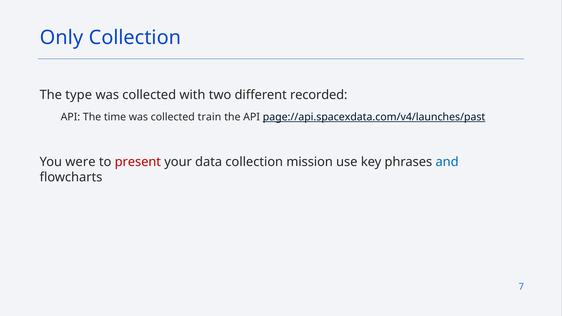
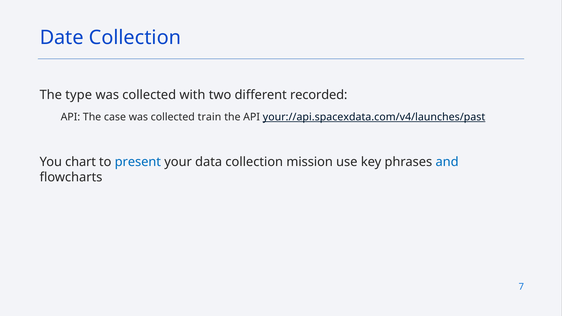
Only: Only -> Date
time: time -> case
page://api.spacexdata.com/v4/launches/past: page://api.spacexdata.com/v4/launches/past -> your://api.spacexdata.com/v4/launches/past
were: were -> chart
present colour: red -> blue
